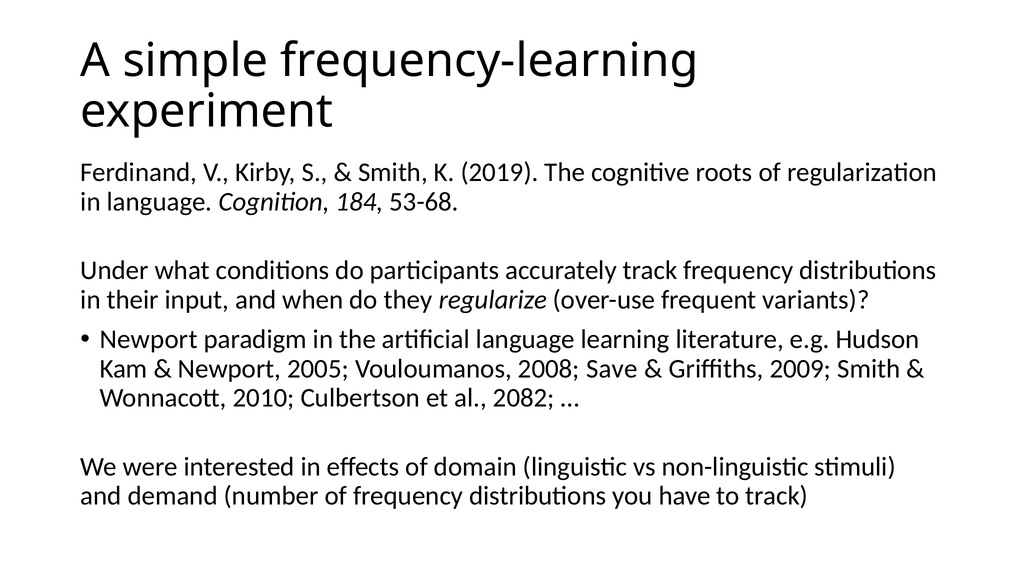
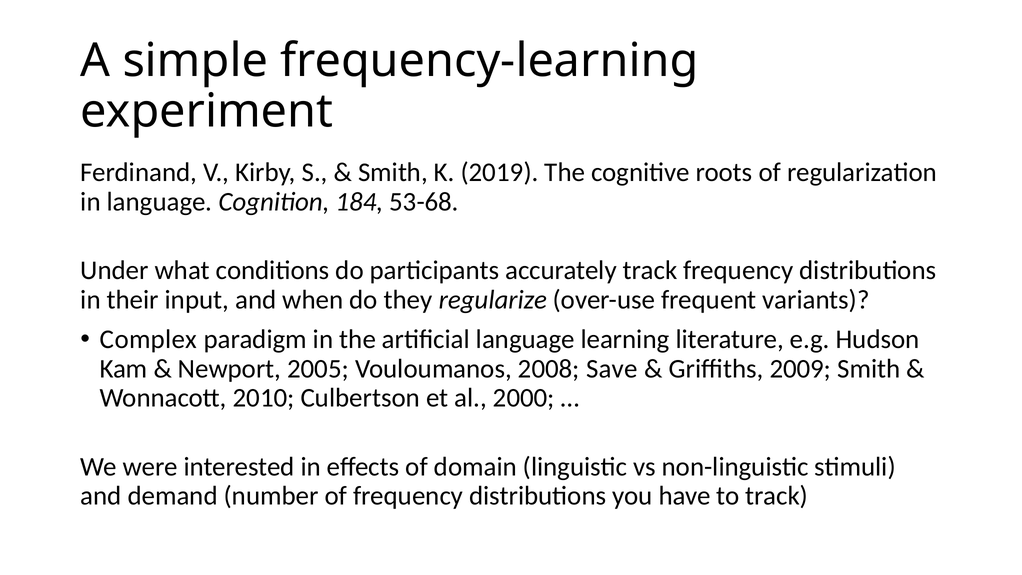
Newport at (149, 339): Newport -> Complex
2082: 2082 -> 2000
